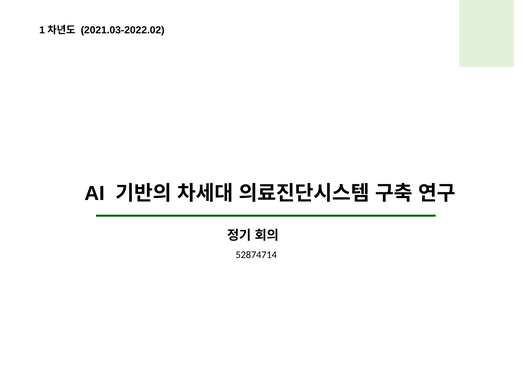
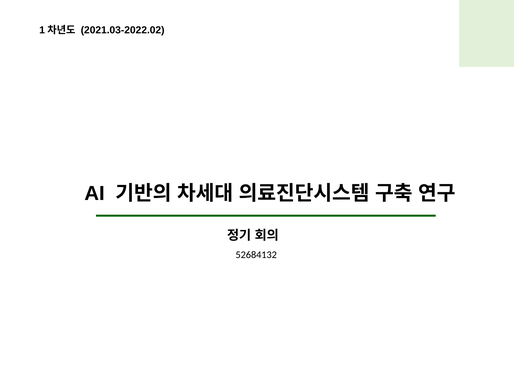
52874714: 52874714 -> 52684132
